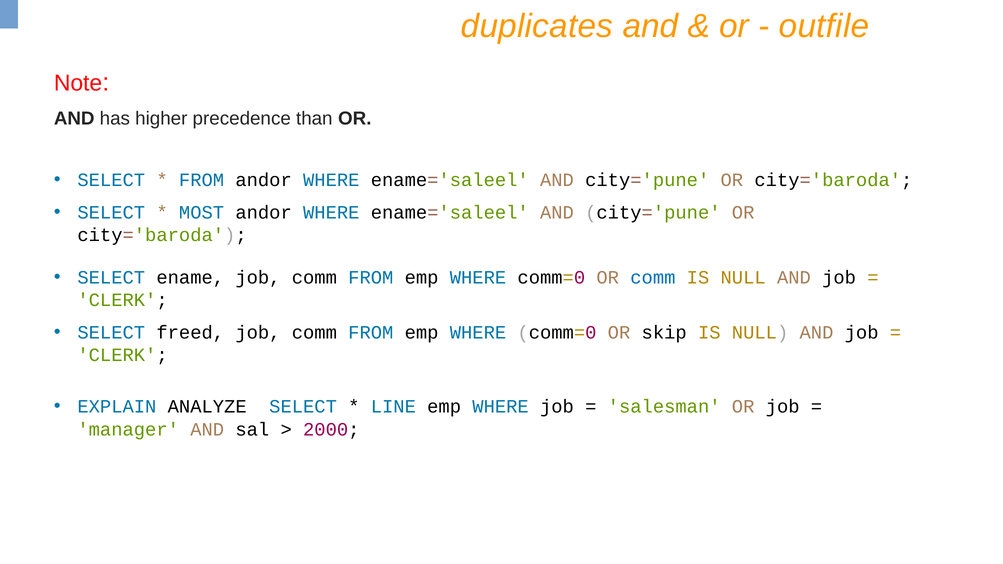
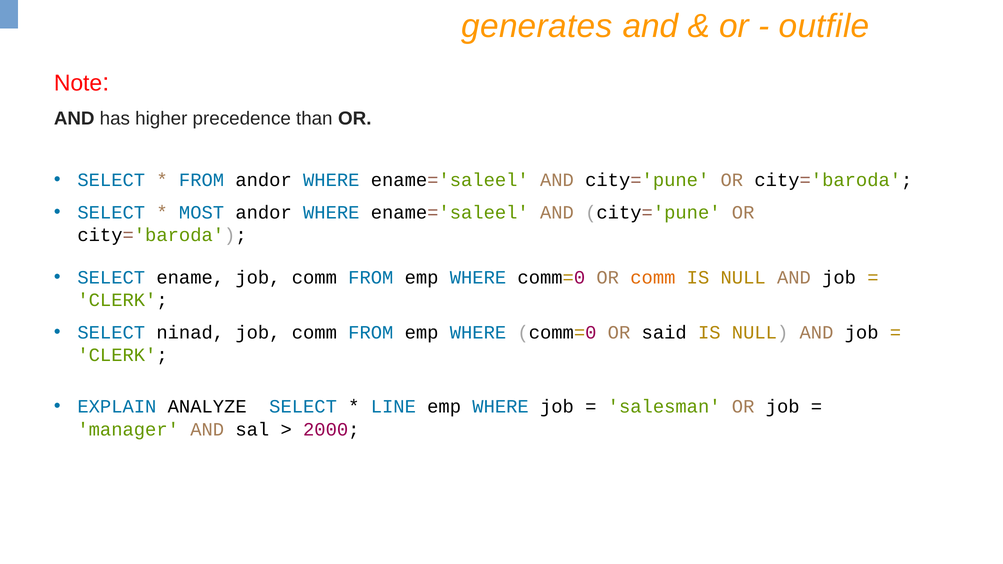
duplicates: duplicates -> generates
comm at (653, 278) colour: blue -> orange
freed: freed -> ninad
skip: skip -> said
